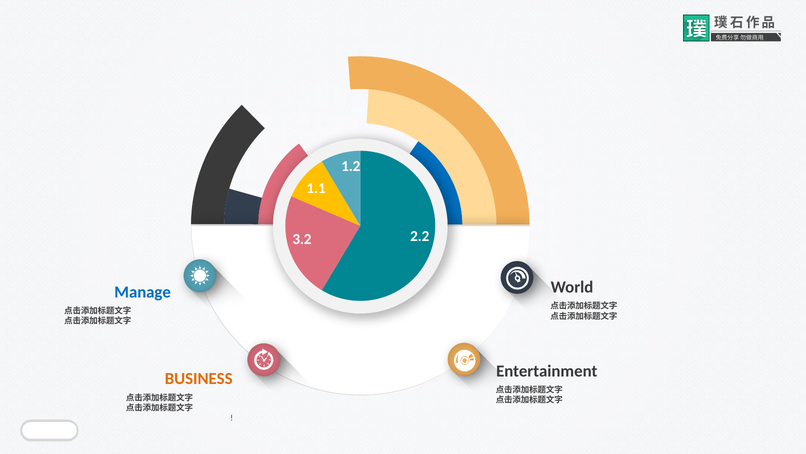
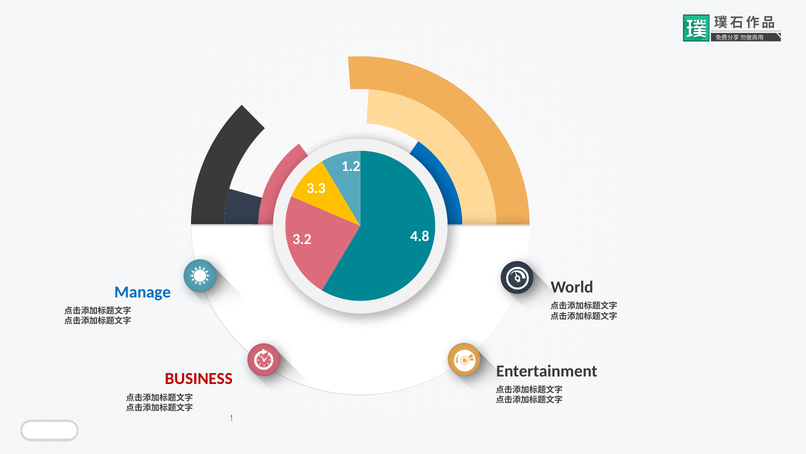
1.1: 1.1 -> 3.3
2.2: 2.2 -> 4.8
BUSINESS colour: orange -> red
